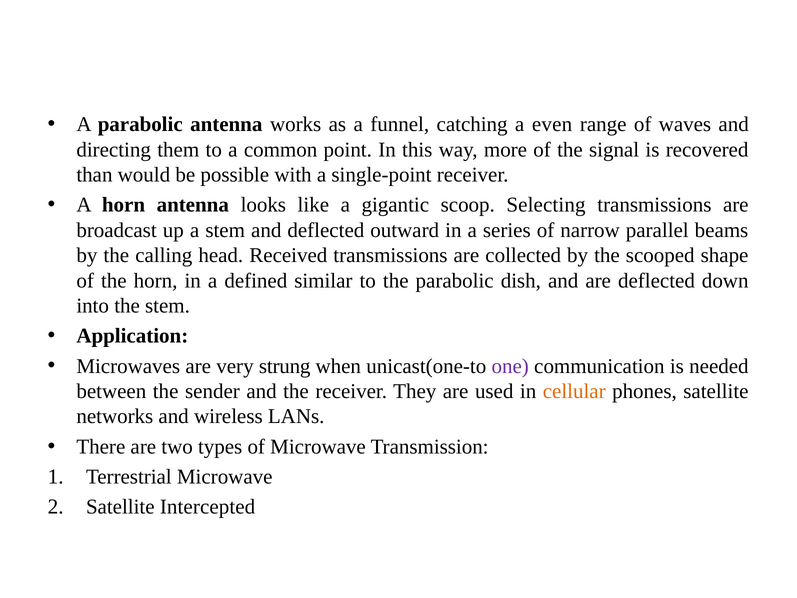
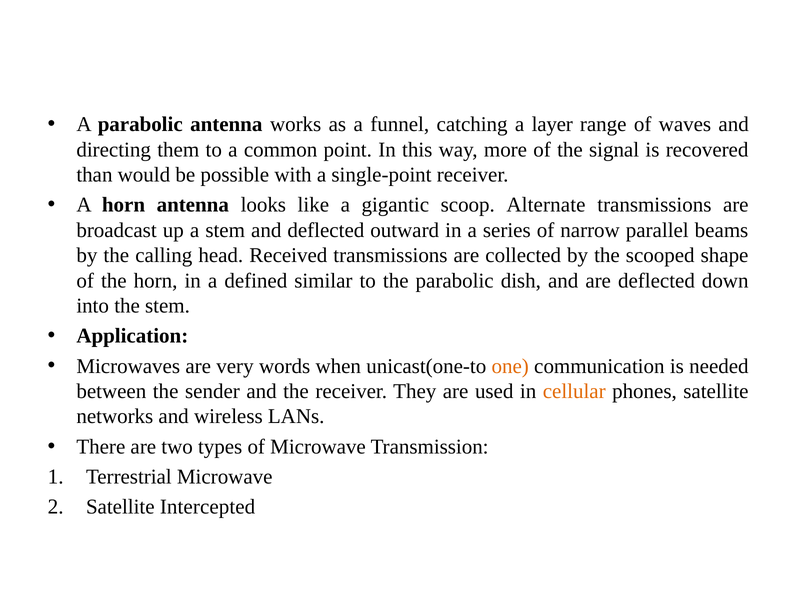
even: even -> layer
Selecting: Selecting -> Alternate
strung: strung -> words
one colour: purple -> orange
